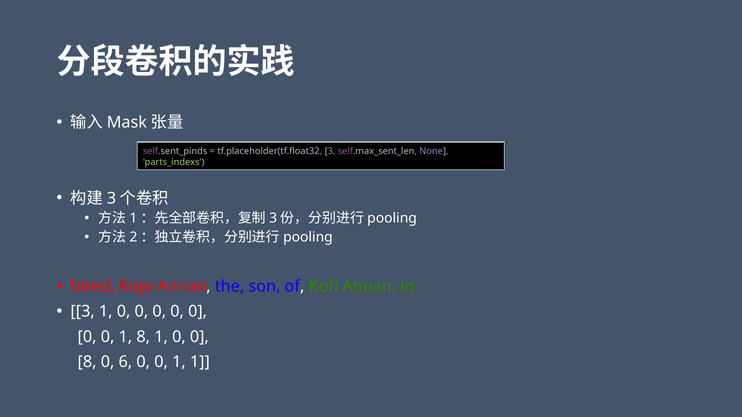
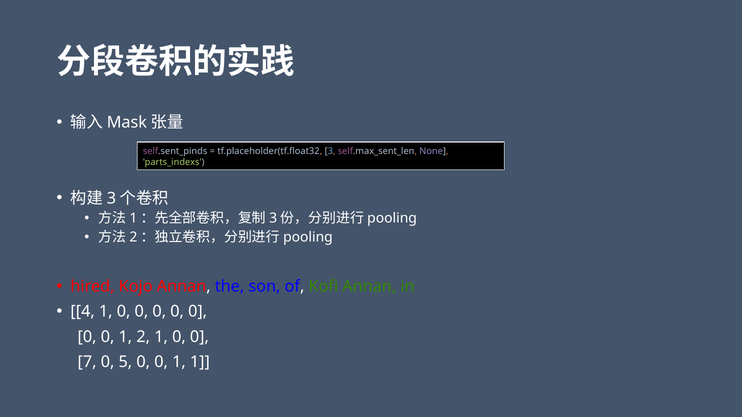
3 at (83, 312): 3 -> 4
1 8: 8 -> 2
8 at (87, 362): 8 -> 7
6: 6 -> 5
